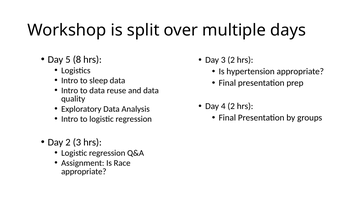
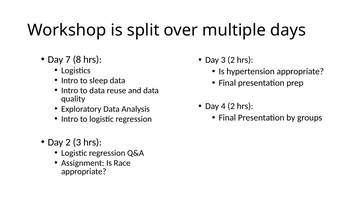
5: 5 -> 7
